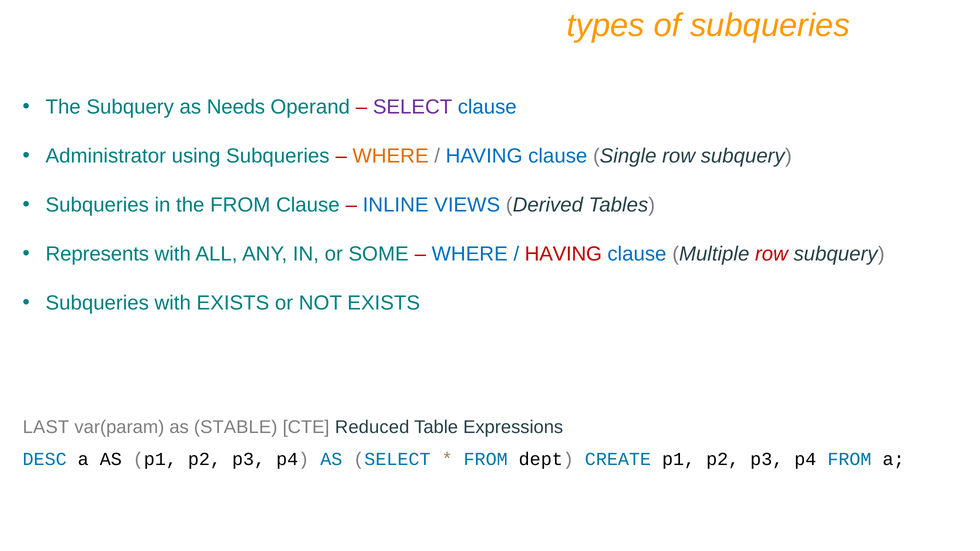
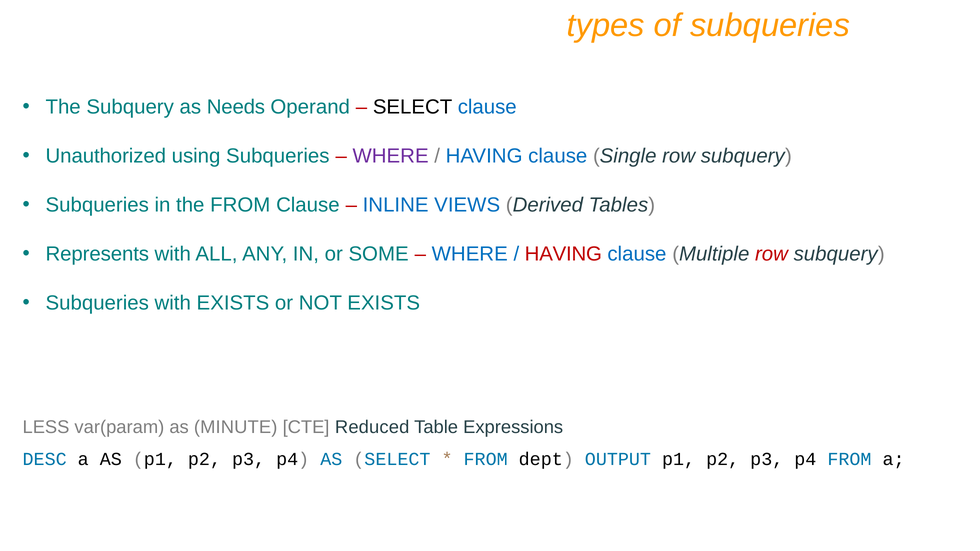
SELECT at (413, 107) colour: purple -> black
Administrator: Administrator -> Unauthorized
WHERE at (391, 156) colour: orange -> purple
LAST: LAST -> LESS
STABLE: STABLE -> MINUTE
CREATE: CREATE -> OUTPUT
